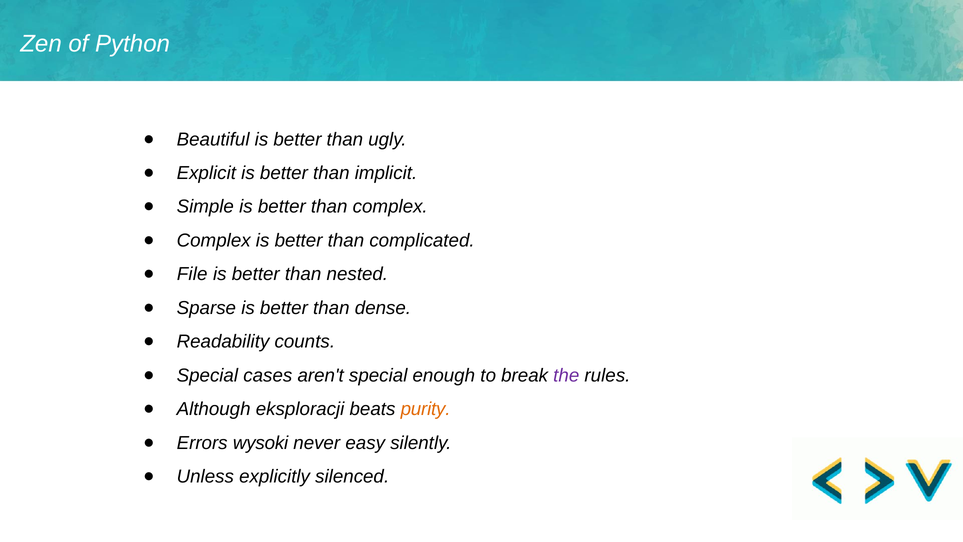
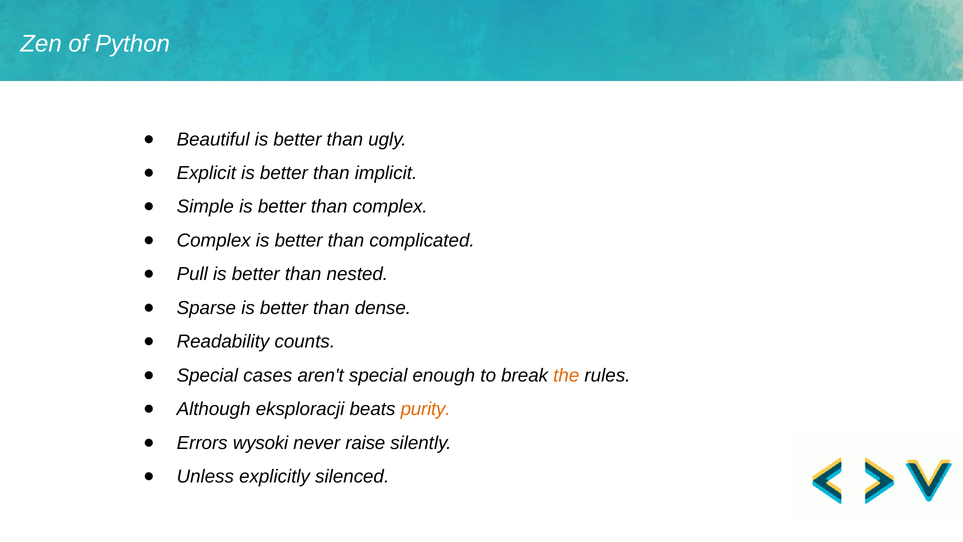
File: File -> Pull
the colour: purple -> orange
easy: easy -> raise
